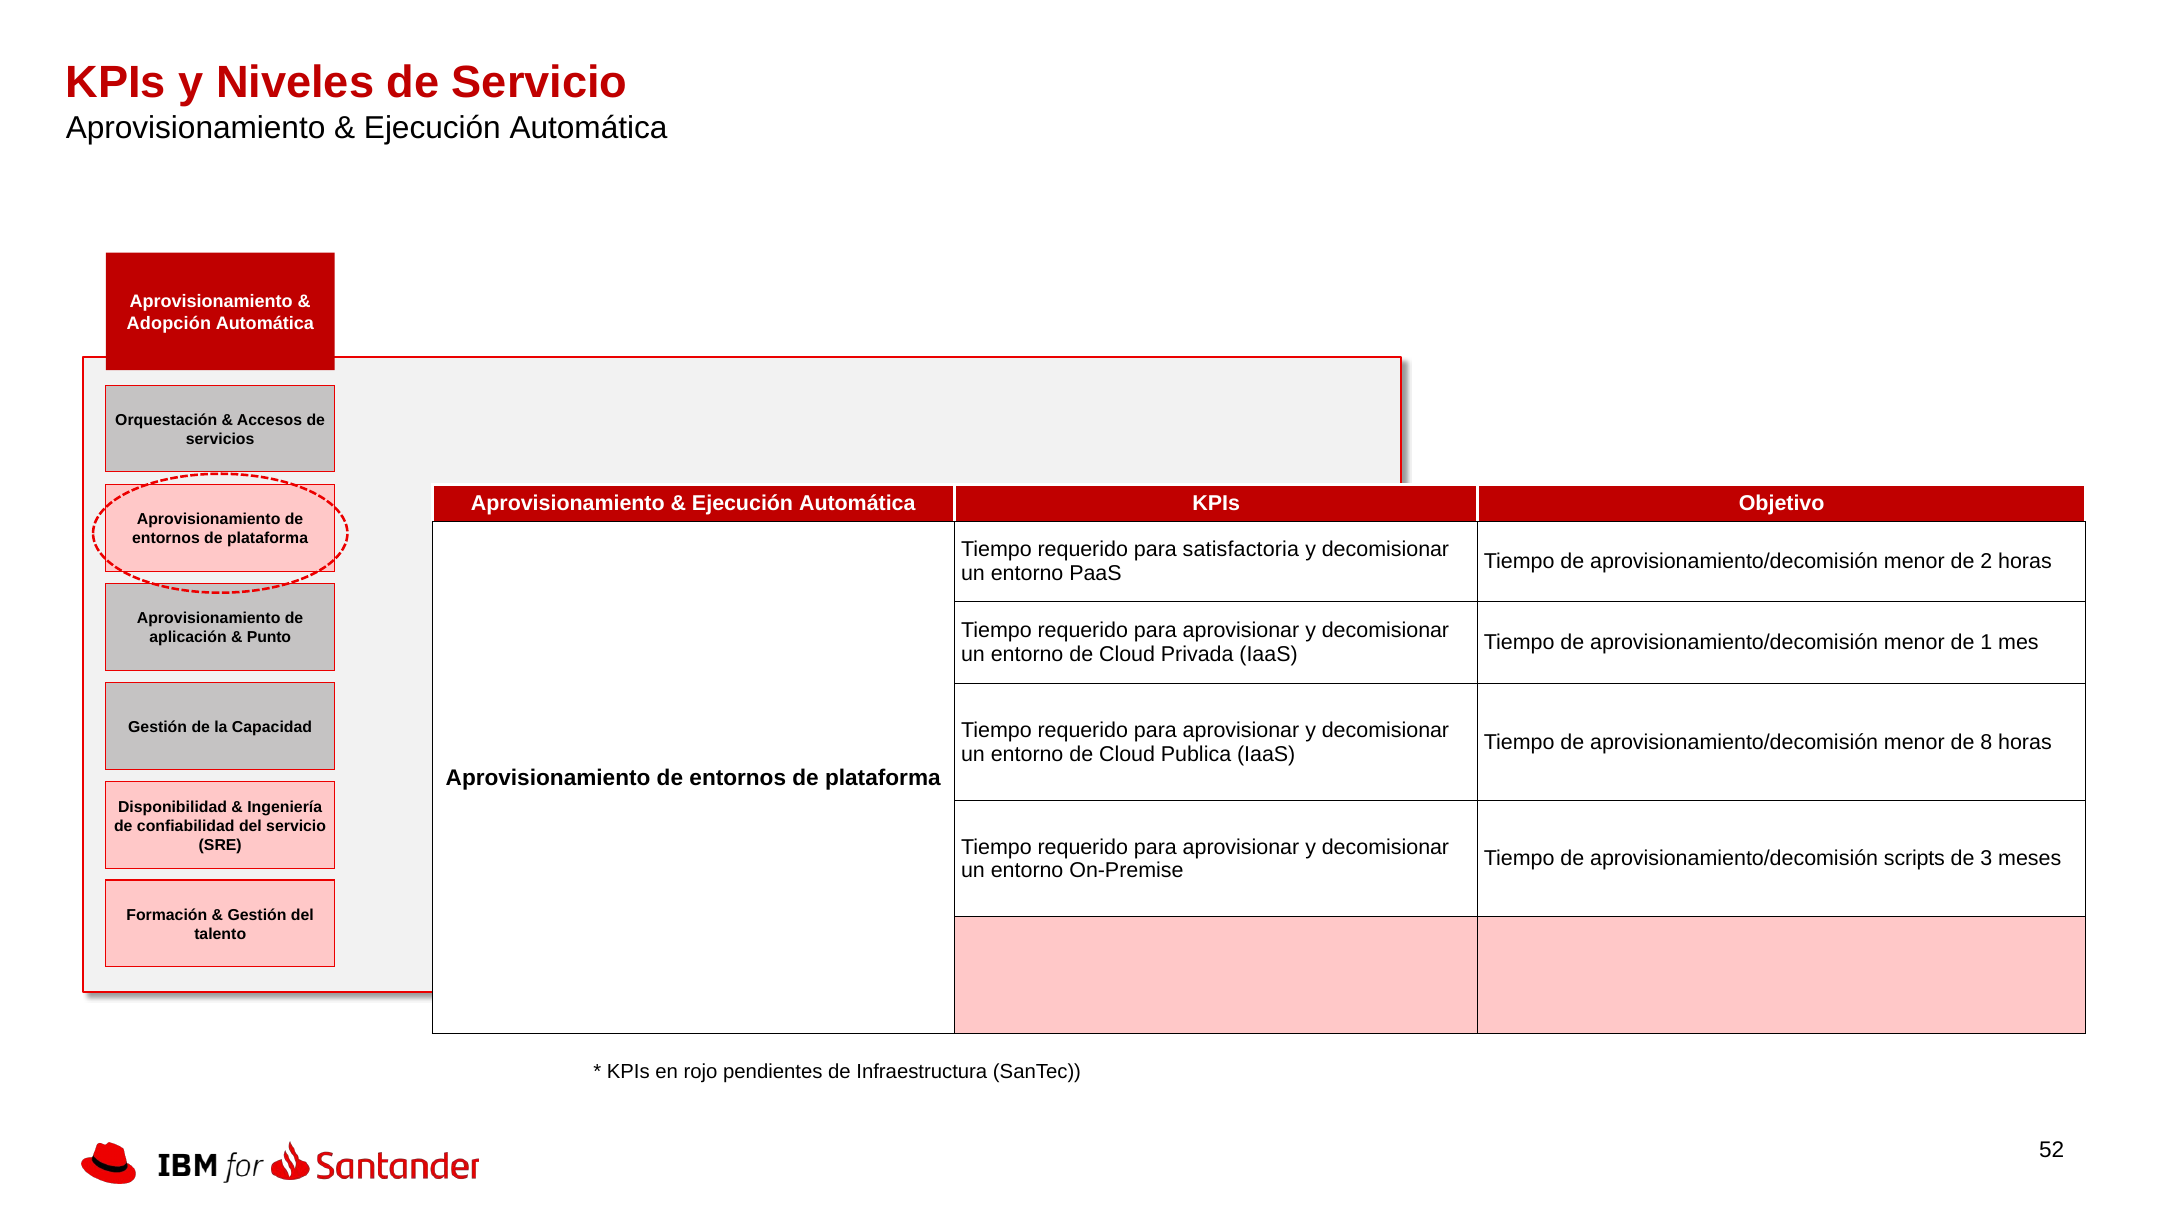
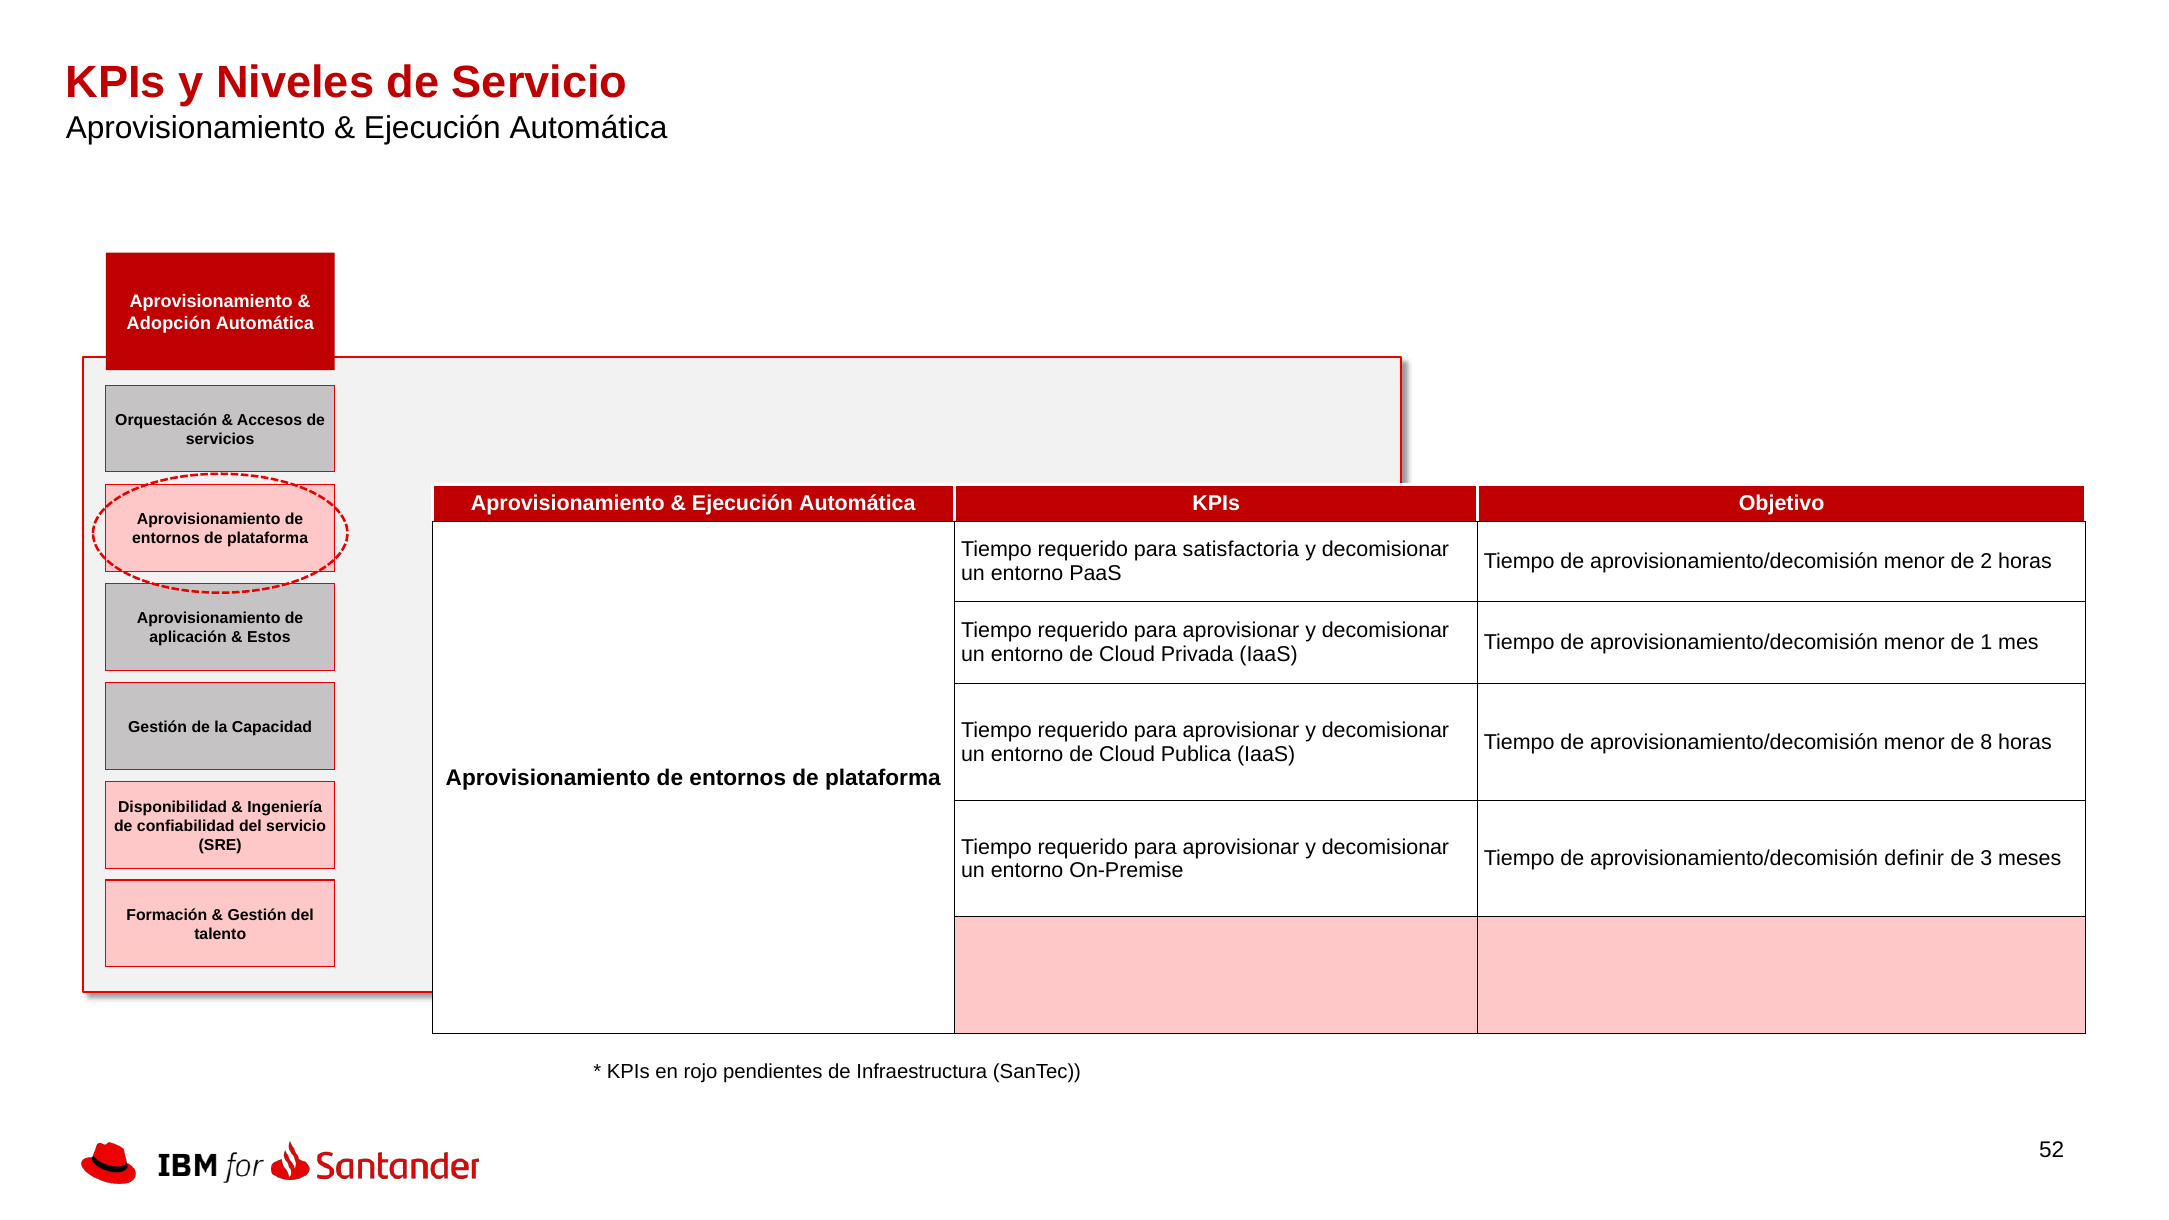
Punto: Punto -> Estos
scripts: scripts -> definir
